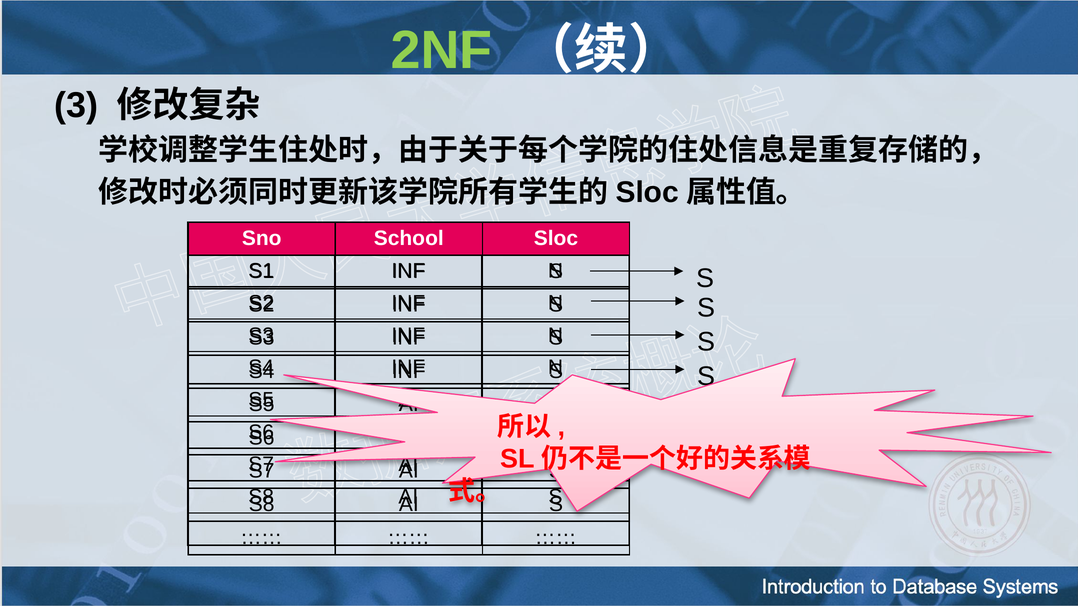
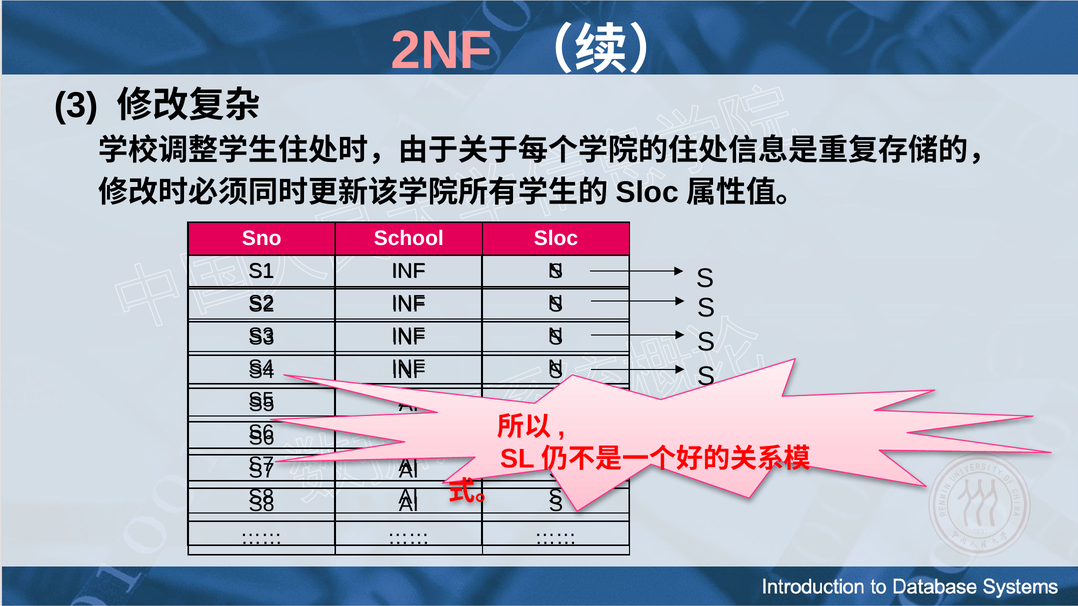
2NF colour: light green -> pink
